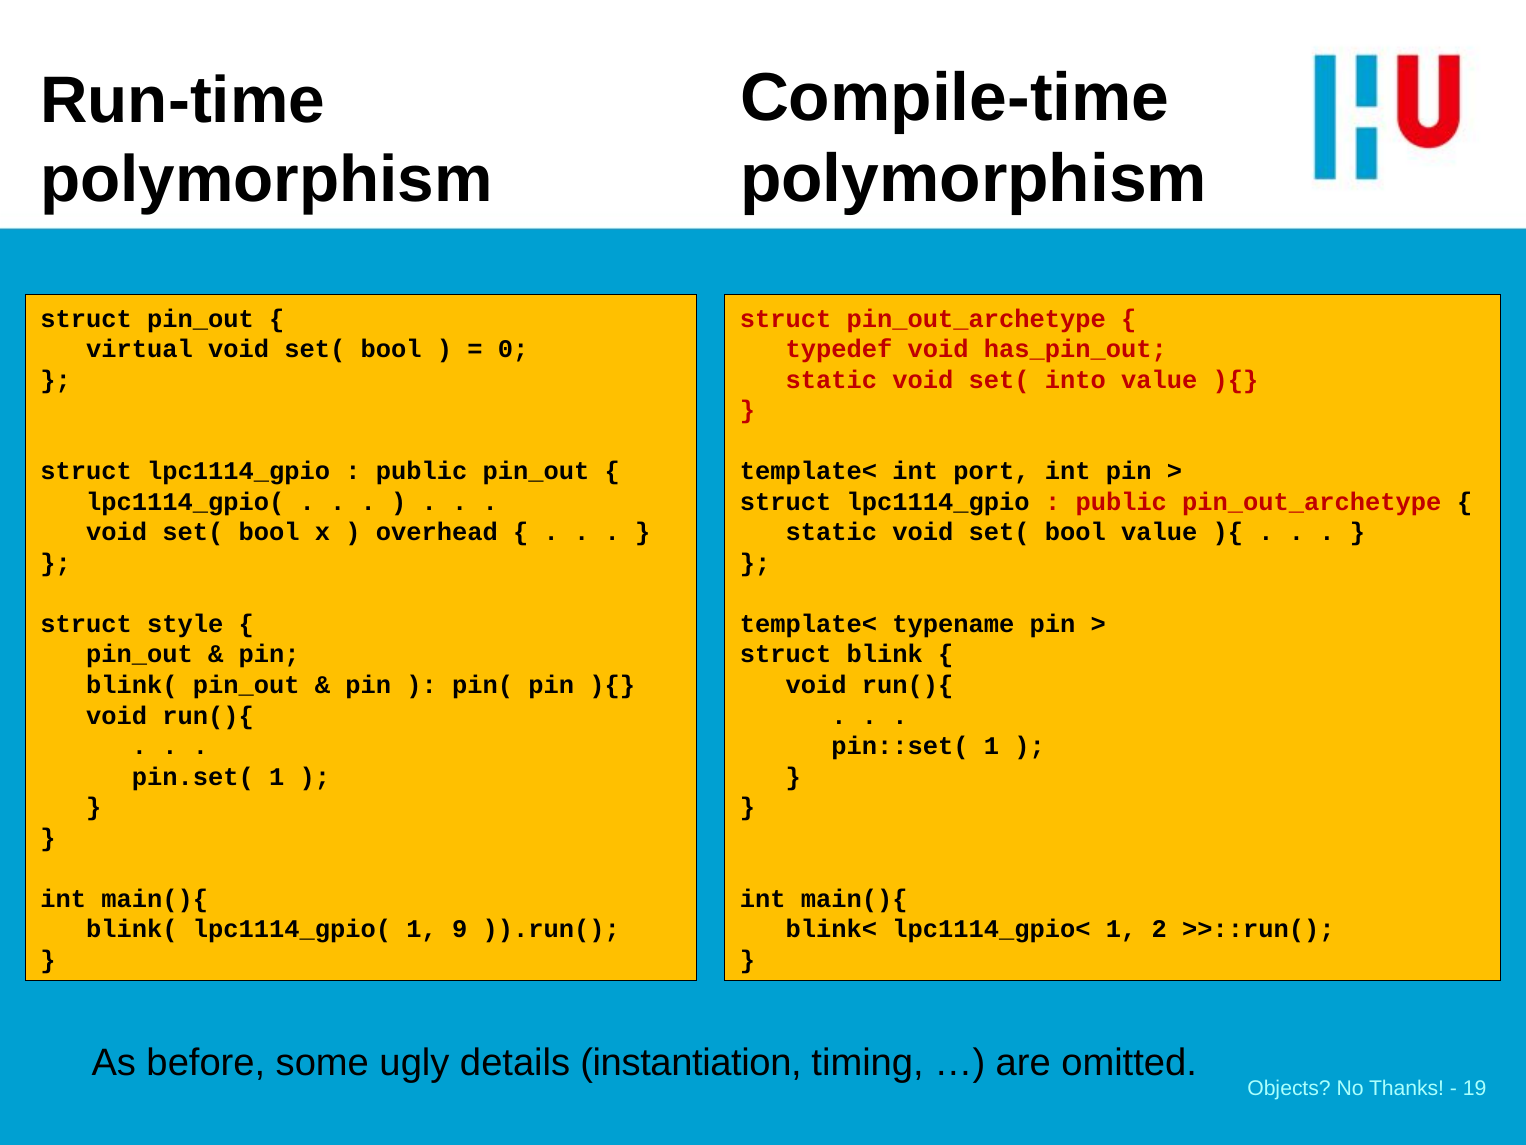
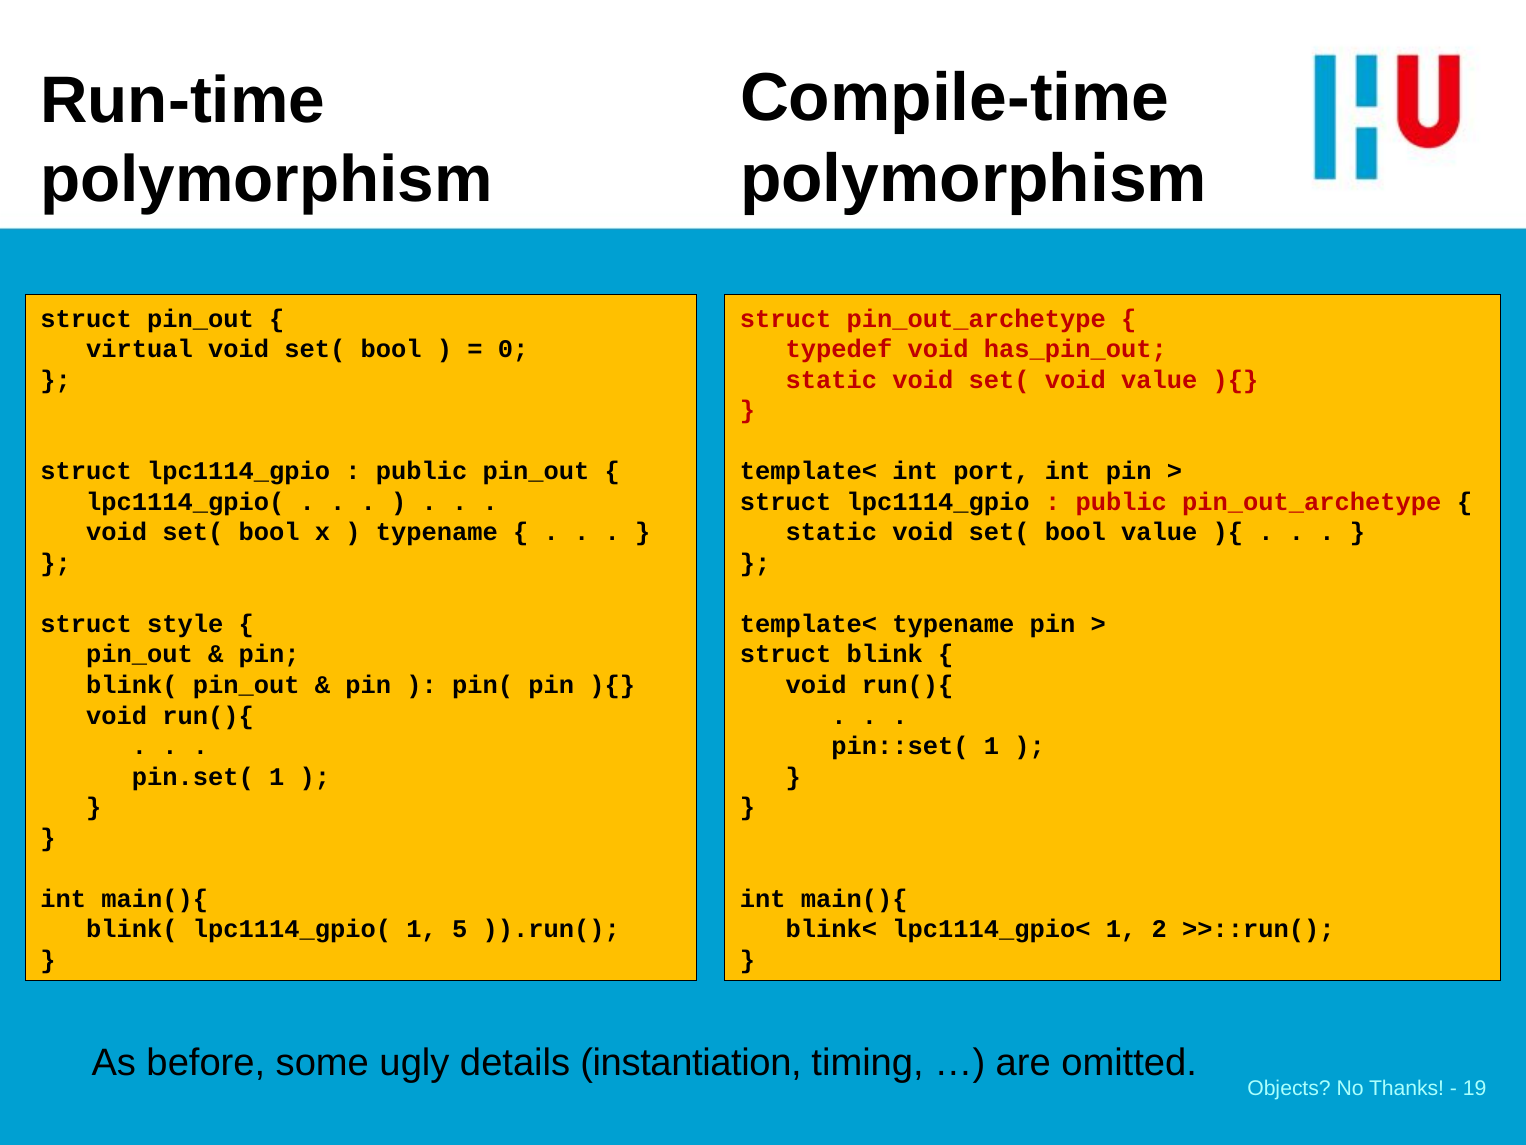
set( into: into -> void
overhead at (437, 532): overhead -> typename
9: 9 -> 5
